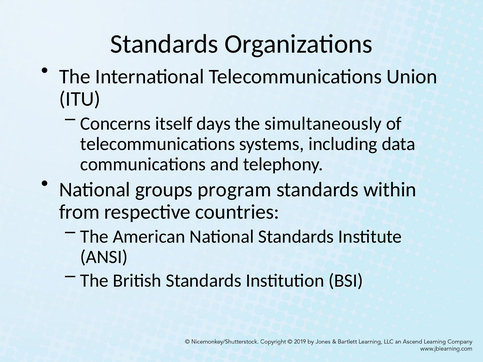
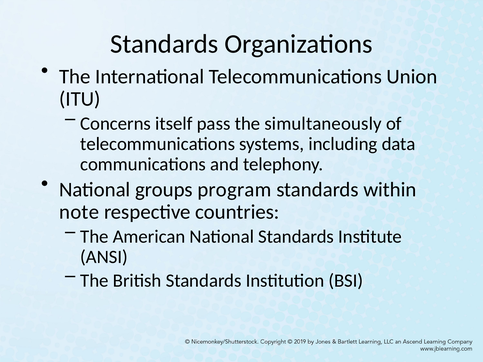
days: days -> pass
from: from -> note
